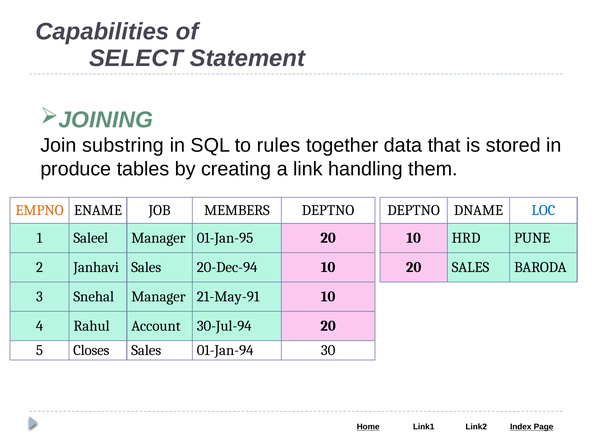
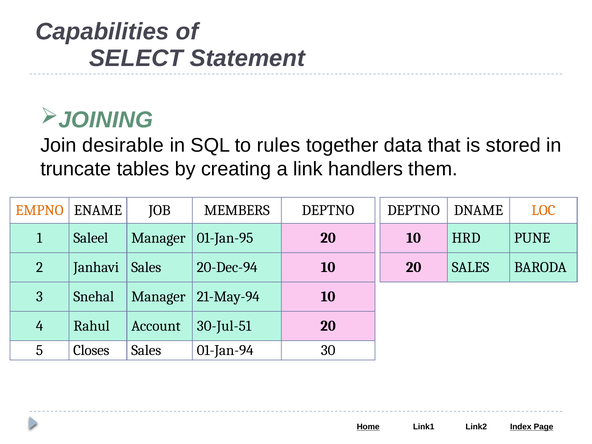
substring: substring -> desirable
produce: produce -> truncate
handling: handling -> handlers
LOC colour: blue -> orange
21-May-91: 21-May-91 -> 21-May-94
30-Jul-94: 30-Jul-94 -> 30-Jul-51
